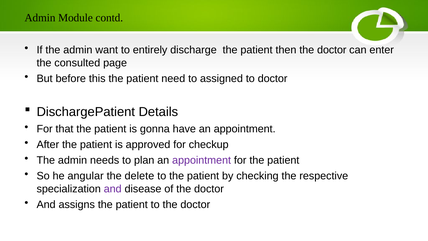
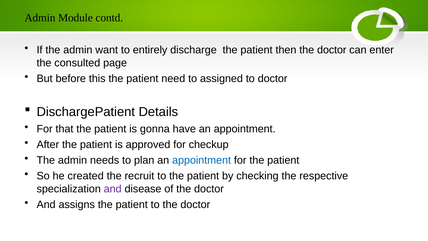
appointment at (202, 160) colour: purple -> blue
angular: angular -> created
delete: delete -> recruit
